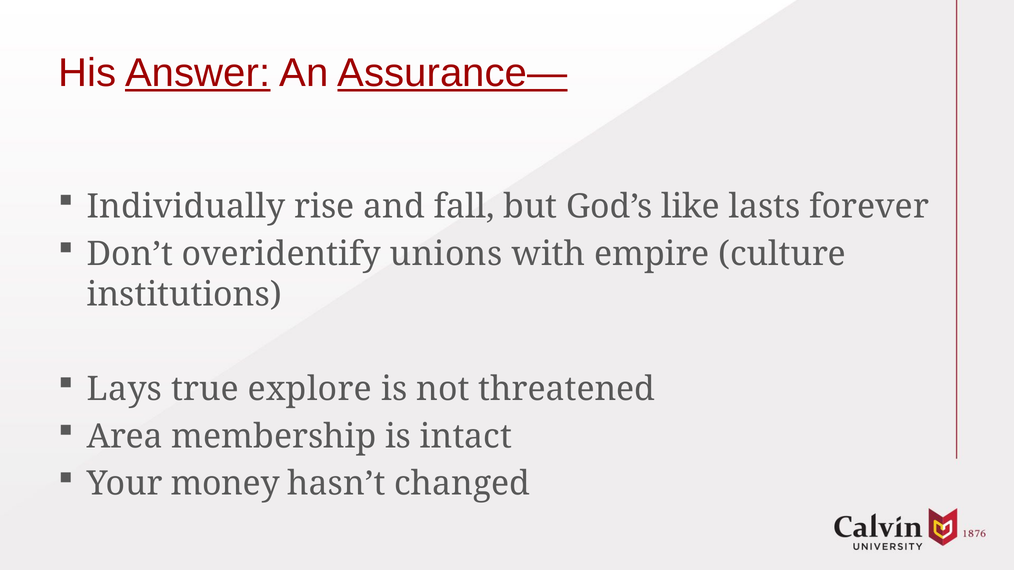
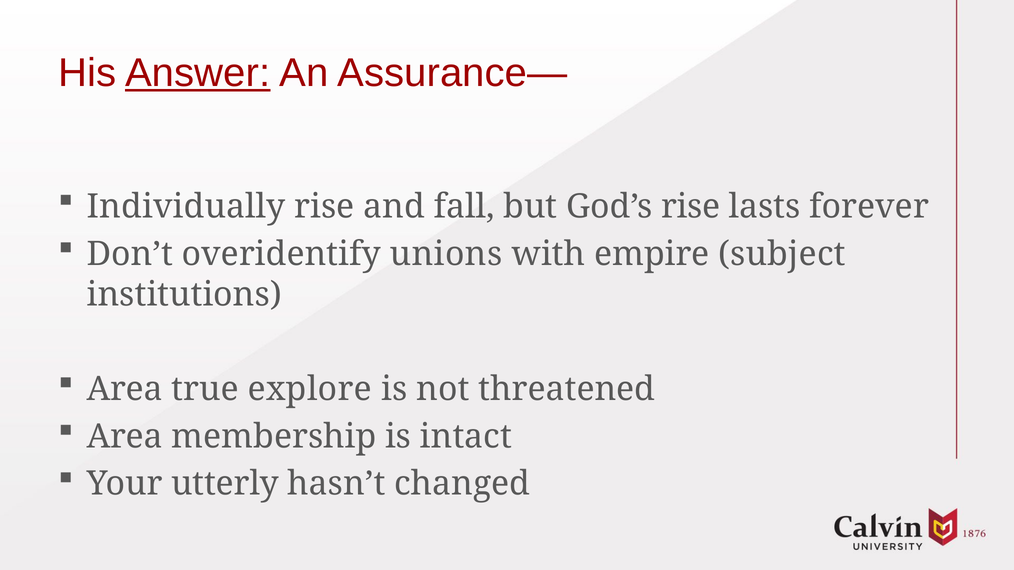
Assurance— underline: present -> none
God’s like: like -> rise
culture: culture -> subject
Lays at (124, 389): Lays -> Area
money: money -> utterly
